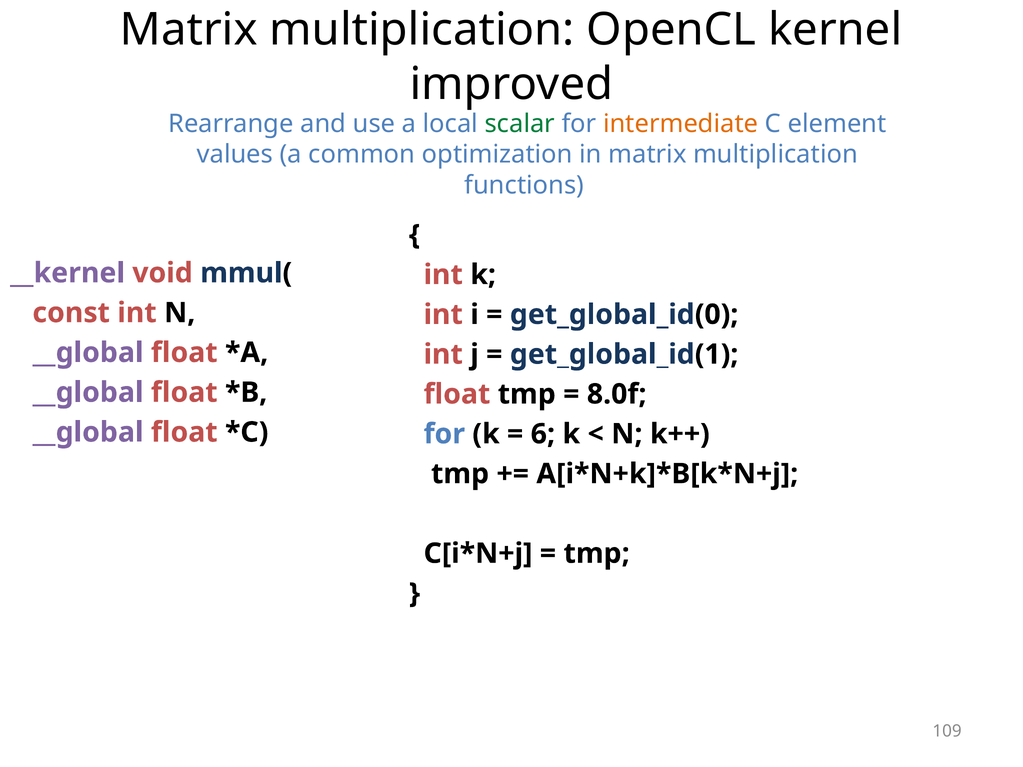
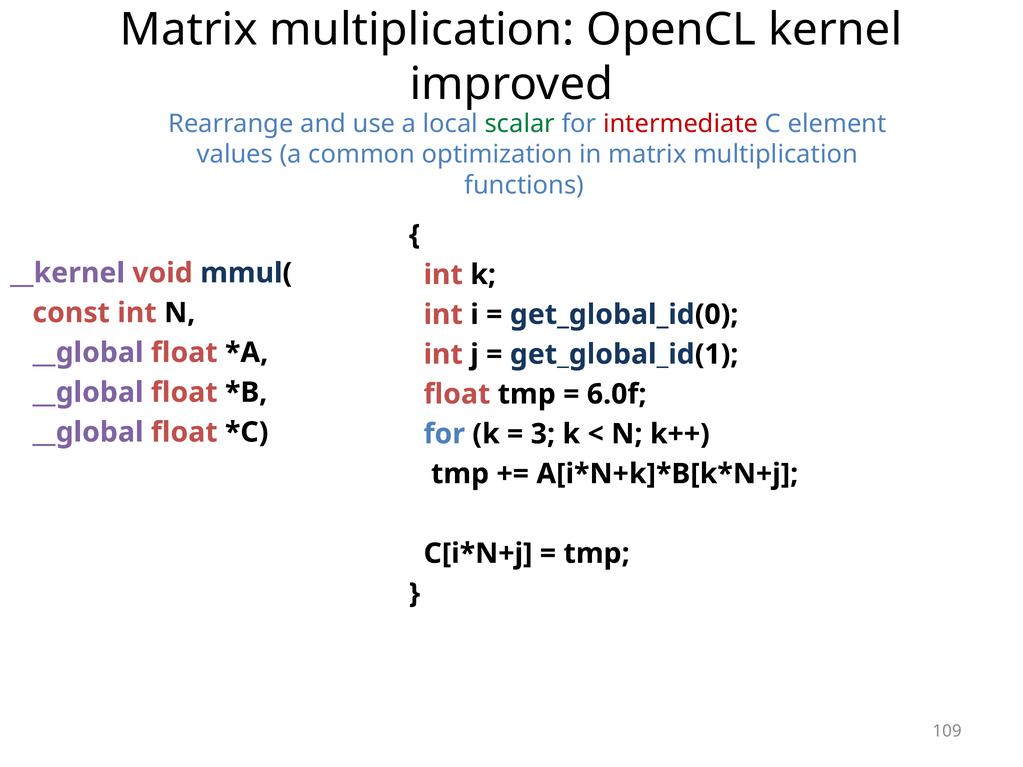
intermediate colour: orange -> red
8.0f: 8.0f -> 6.0f
6: 6 -> 3
